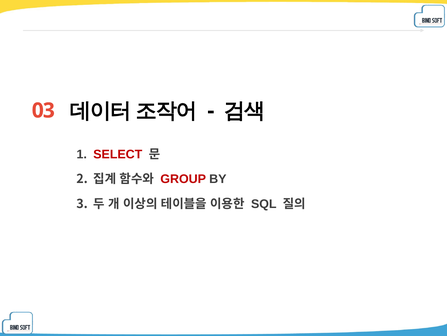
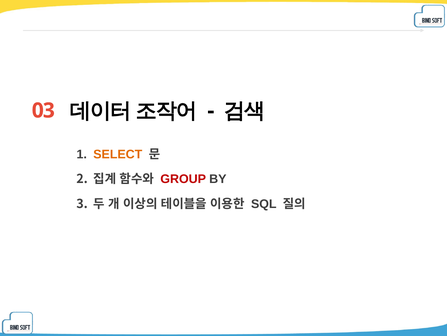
SELECT colour: red -> orange
